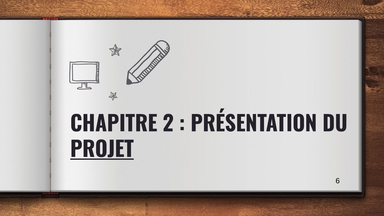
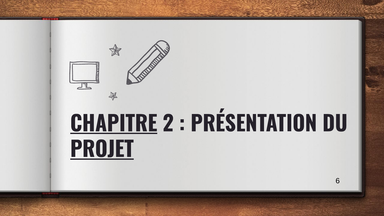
CHAPITRE underline: none -> present
